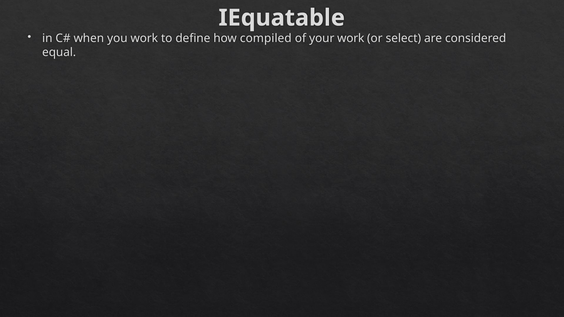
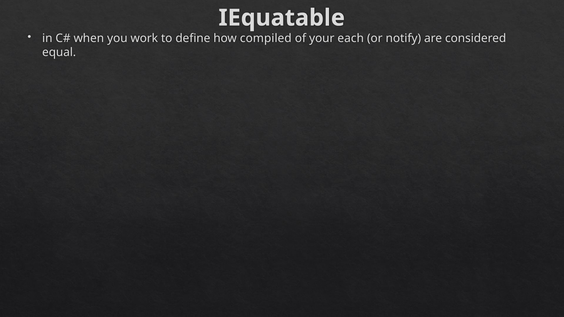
your work: work -> each
select: select -> notify
